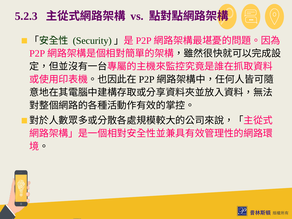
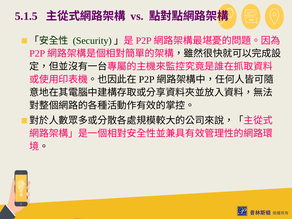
5.2.3: 5.2.3 -> 5.1.5
